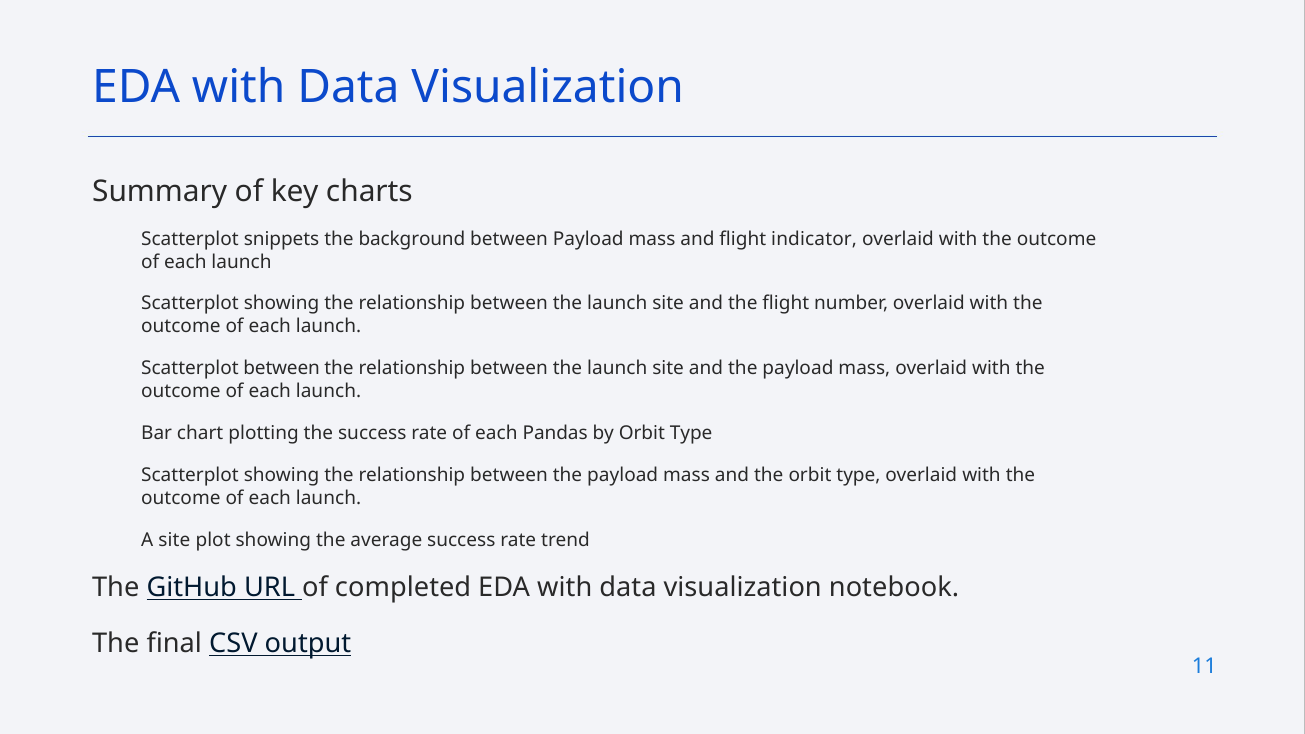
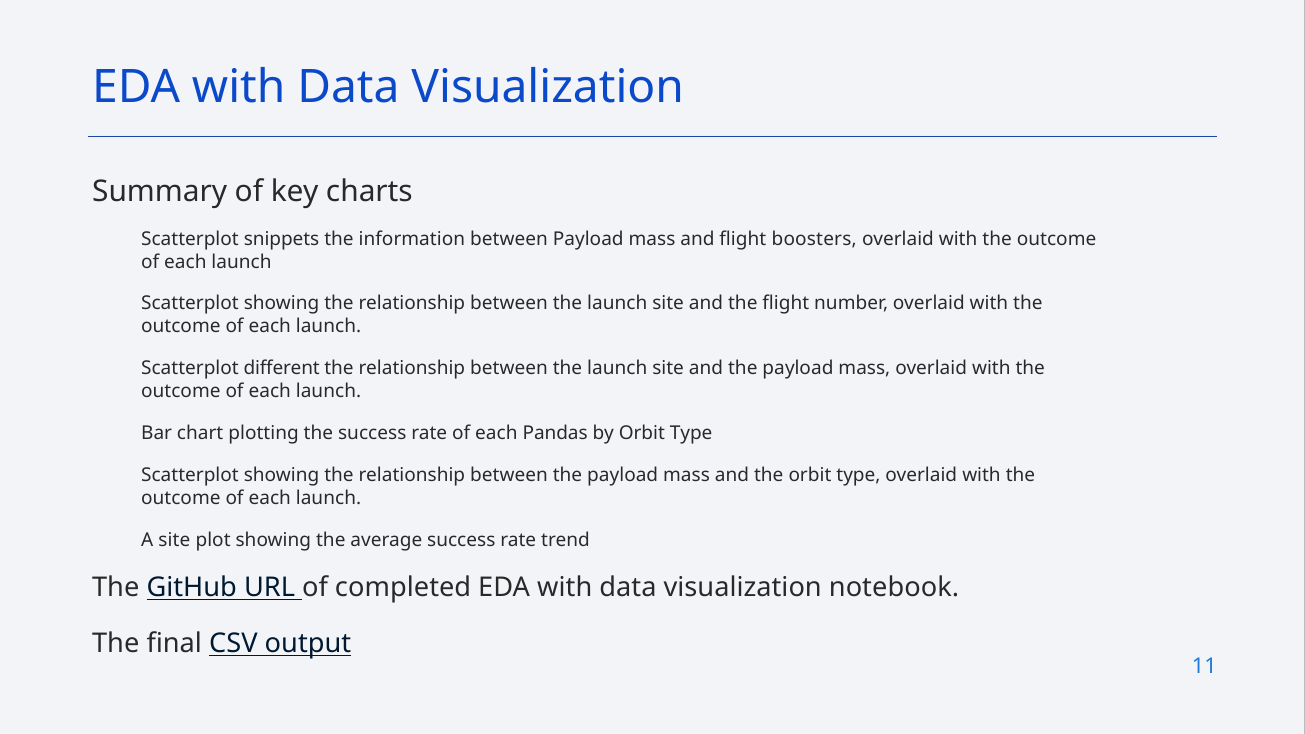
background: background -> information
indicator: indicator -> boosters
Scatterplot between: between -> different
